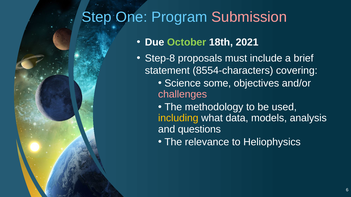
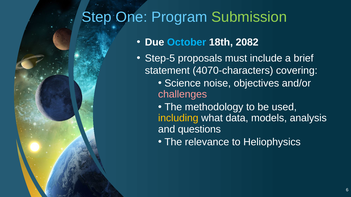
Submission colour: pink -> light green
October colour: light green -> light blue
2021: 2021 -> 2082
Step-8: Step-8 -> Step-5
8554-characters: 8554-characters -> 4070-characters
some: some -> noise
